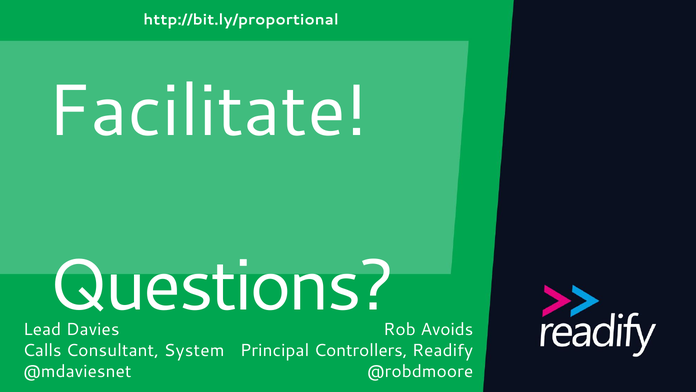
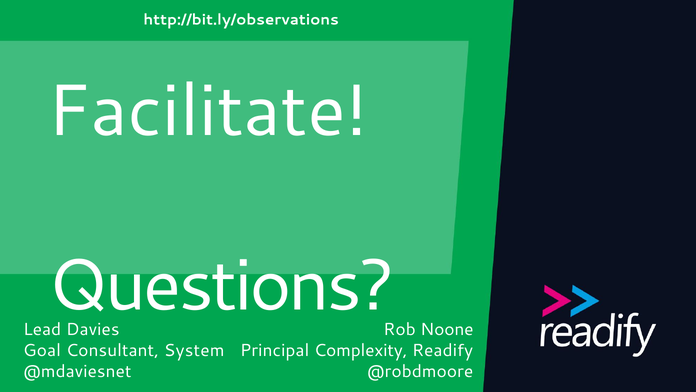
http://bit.ly/proportional: http://bit.ly/proportional -> http://bit.ly/observations
Avoids: Avoids -> Noone
Calls: Calls -> Goal
Controllers: Controllers -> Complexity
